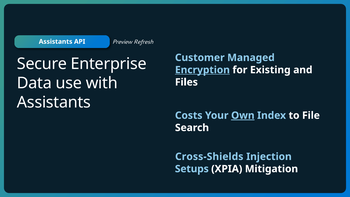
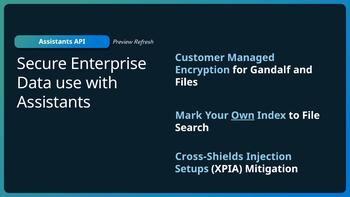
Encryption underline: present -> none
Existing: Existing -> Gandalf
Costs: Costs -> Mark
